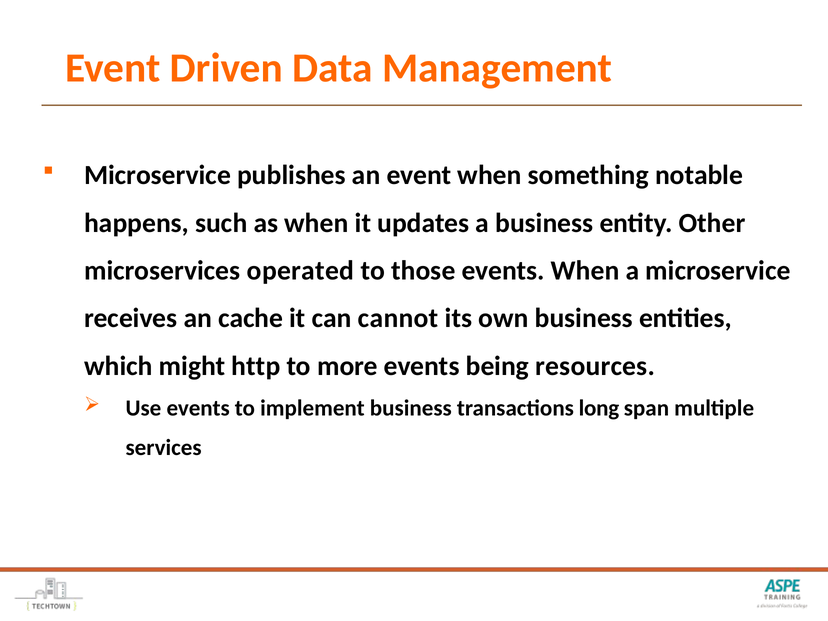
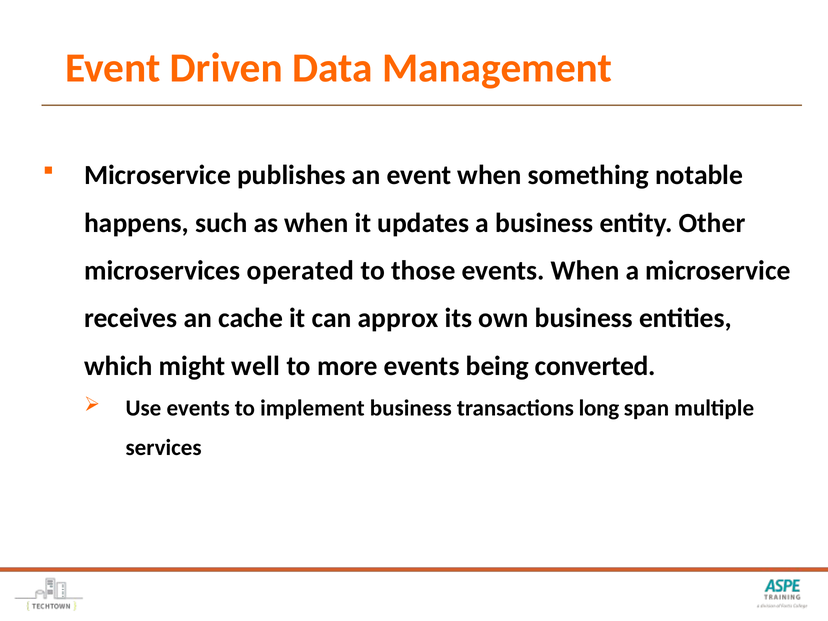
cannot: cannot -> approx
http: http -> well
resources: resources -> converted
